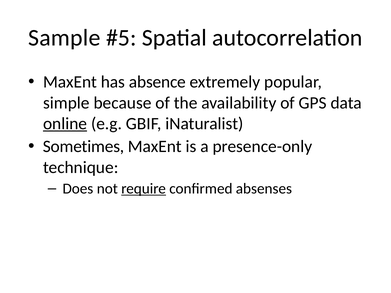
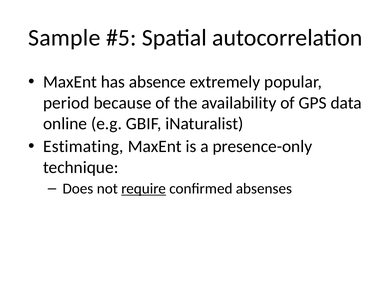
simple: simple -> period
online underline: present -> none
Sometimes: Sometimes -> Estimating
